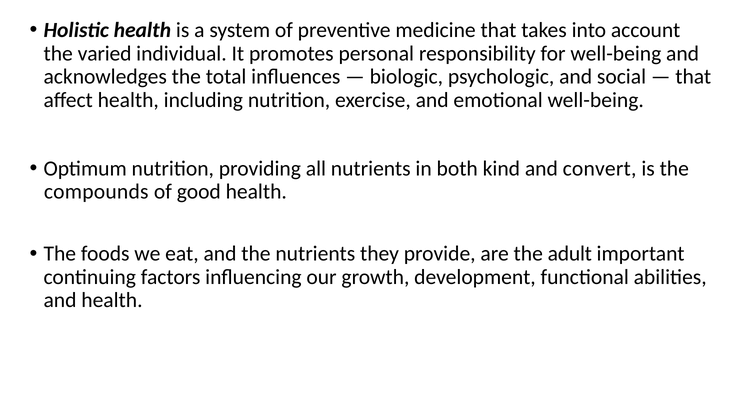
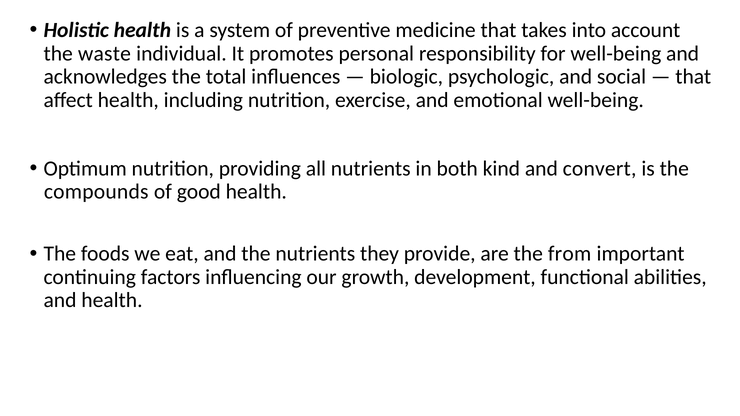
varied: varied -> waste
adult: adult -> from
